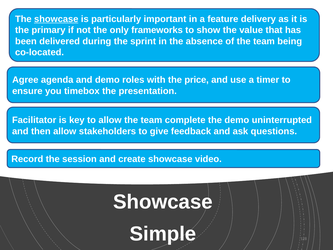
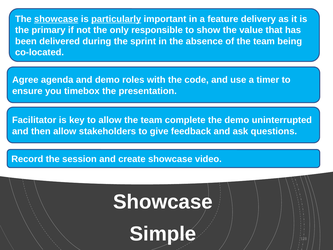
particularly underline: none -> present
frameworks: frameworks -> responsible
price: price -> code
